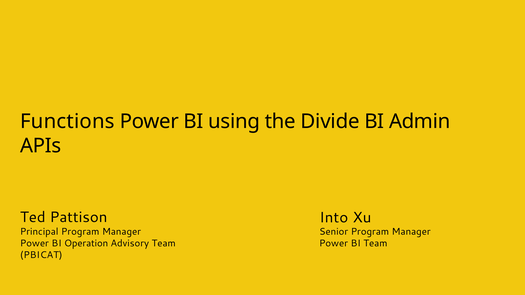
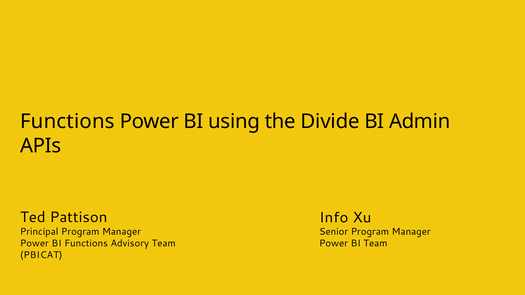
Into: Into -> Info
BI Operation: Operation -> Functions
